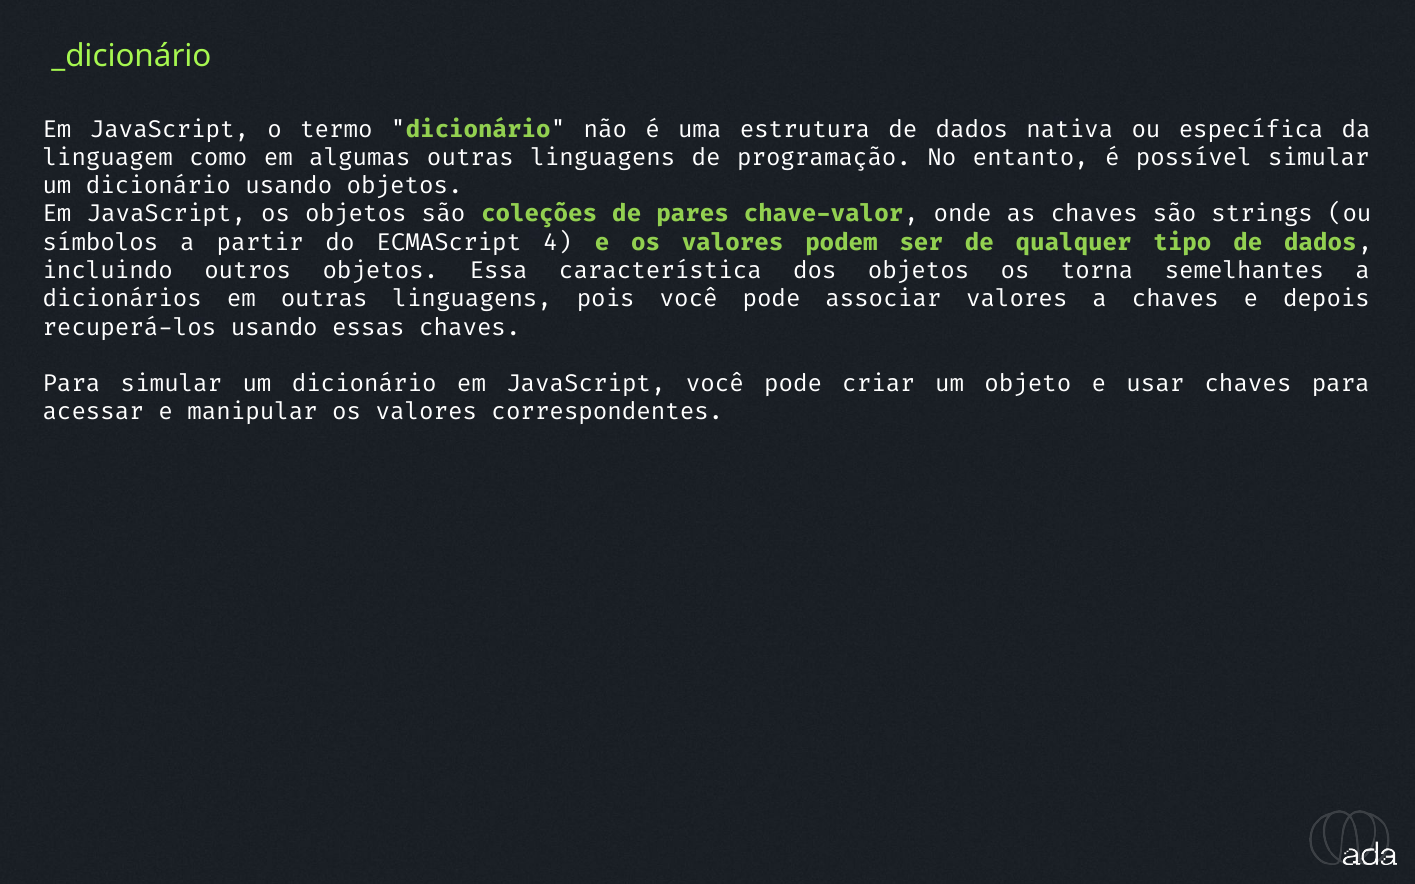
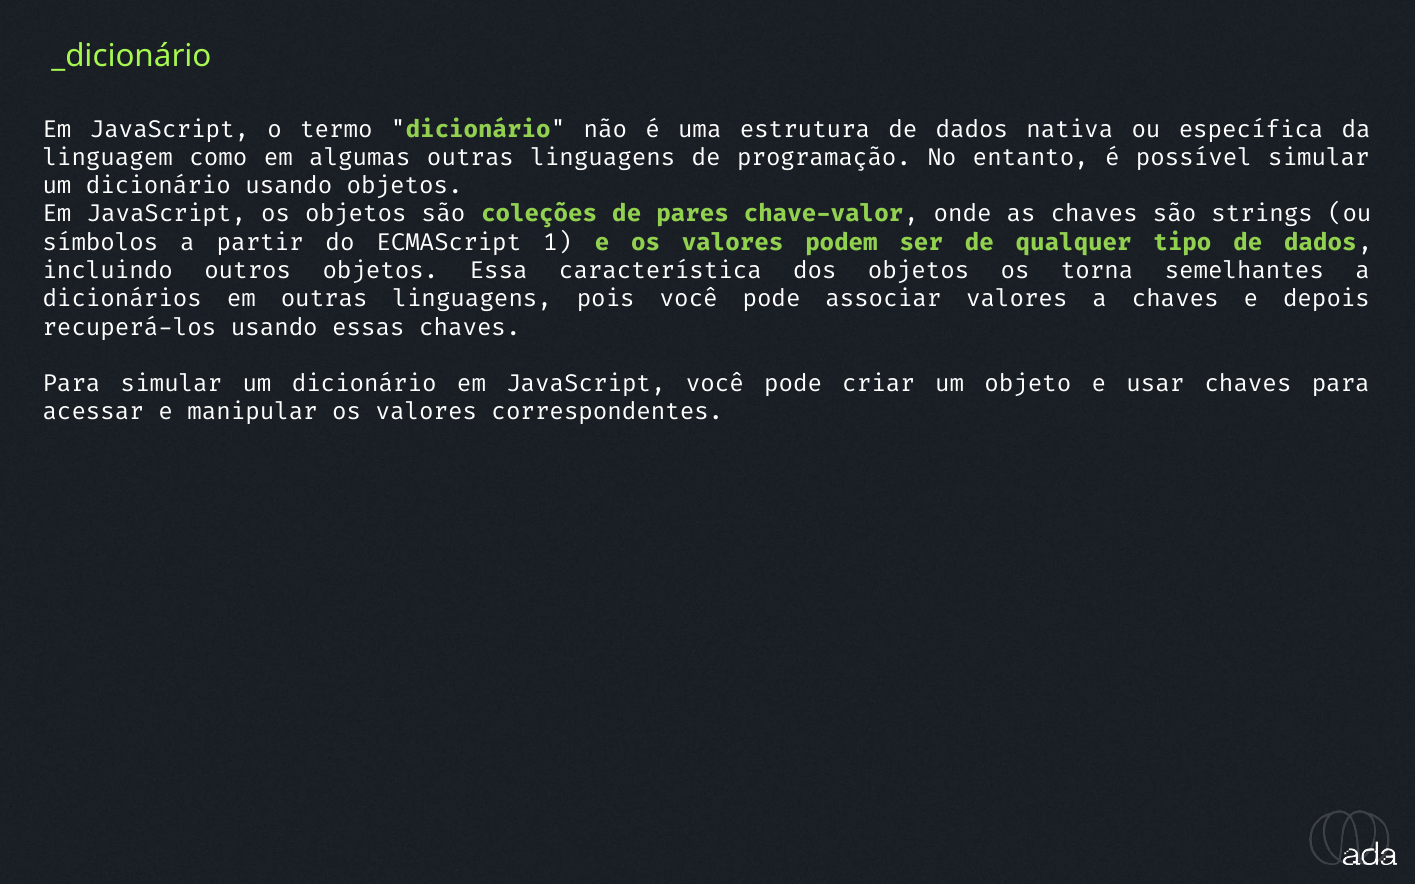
4: 4 -> 1
